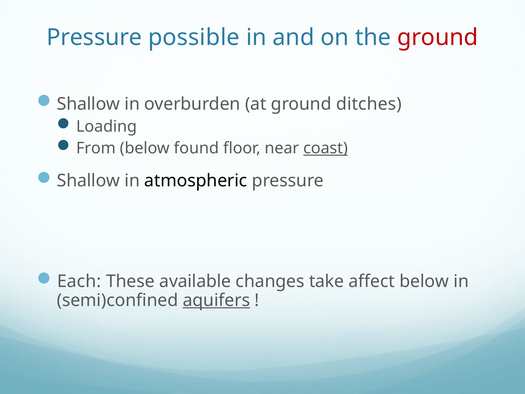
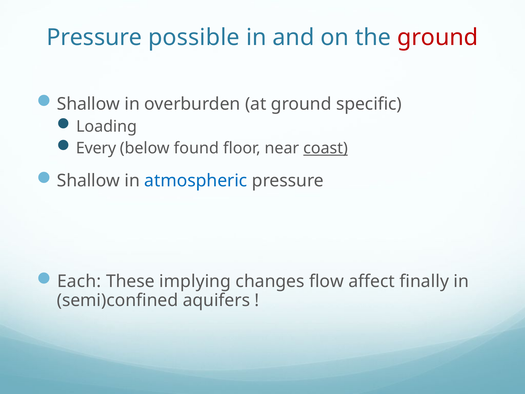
ditches: ditches -> specific
From: From -> Every
atmospheric colour: black -> blue
available: available -> implying
take: take -> flow
affect below: below -> finally
aquifers underline: present -> none
